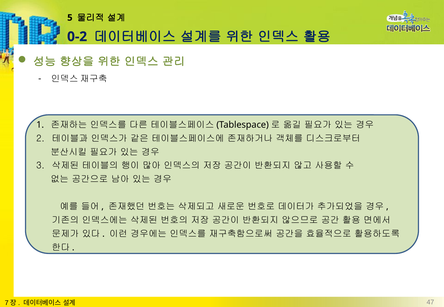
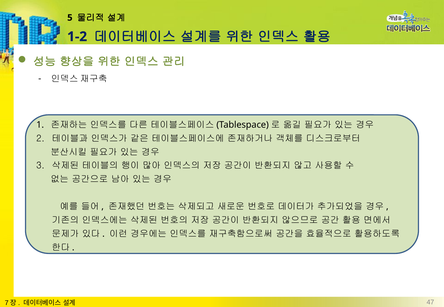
0-2: 0-2 -> 1-2
